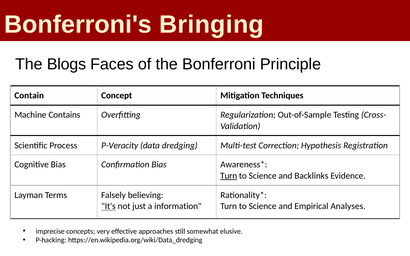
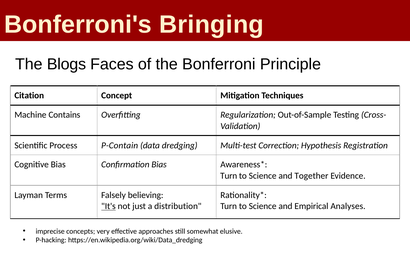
Contain: Contain -> Citation
P-Veracity: P-Veracity -> P-Contain
Turn at (229, 176) underline: present -> none
Backlinks: Backlinks -> Together
information: information -> distribution
